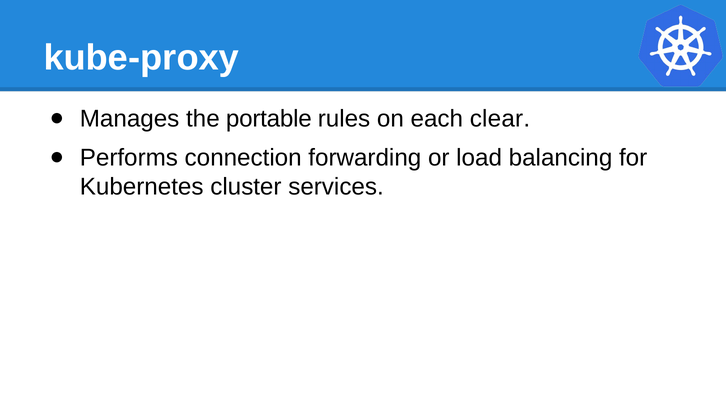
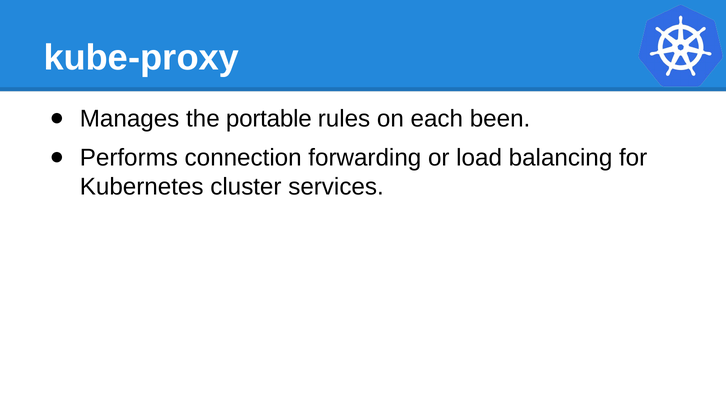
clear: clear -> been
